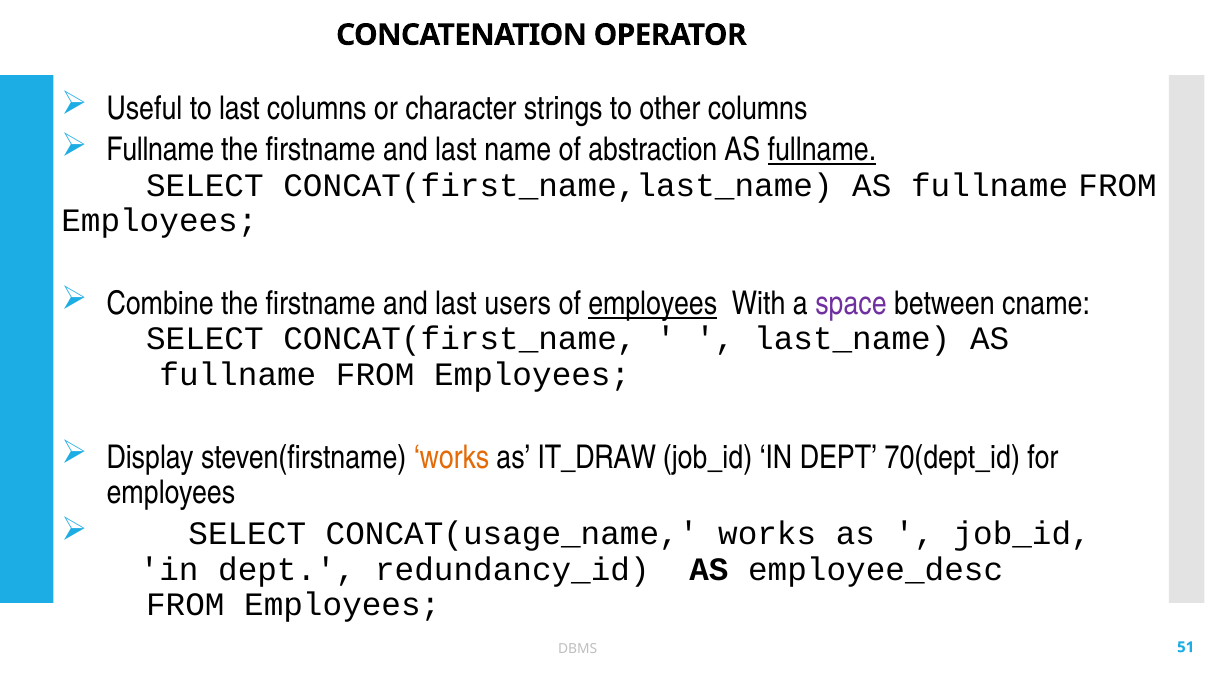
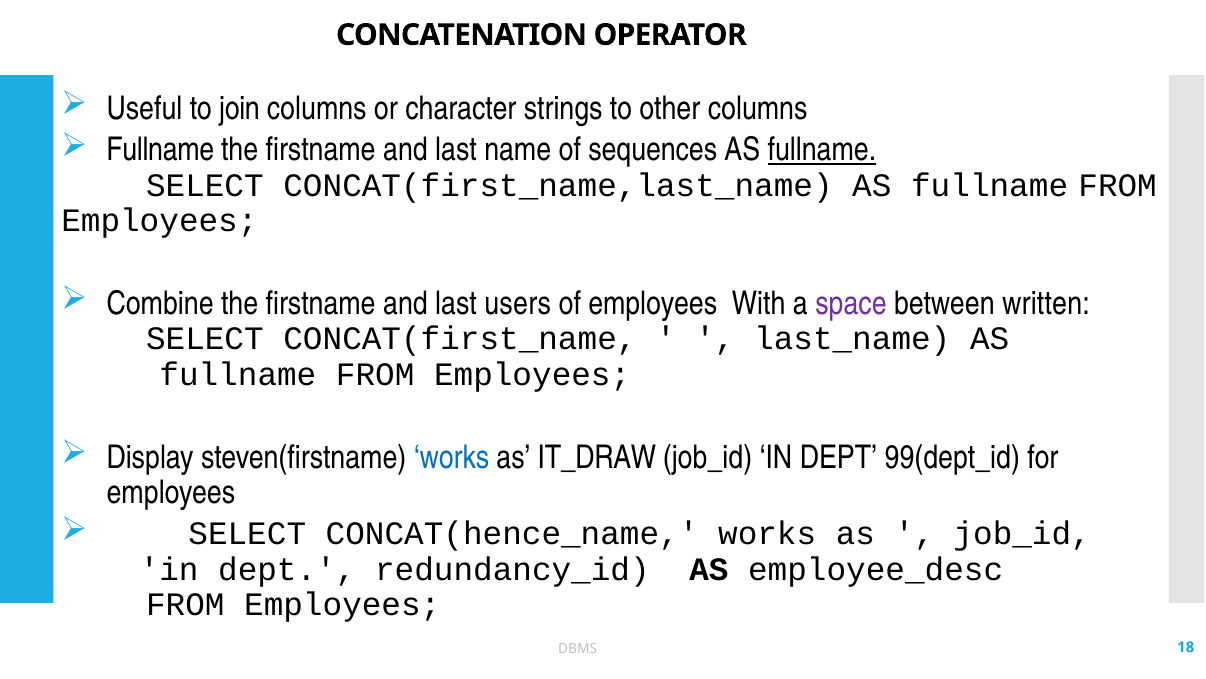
to last: last -> join
abstraction: abstraction -> sequences
employees at (653, 303) underline: present -> none
cname: cname -> written
works at (452, 457) colour: orange -> blue
70(dept_id: 70(dept_id -> 99(dept_id
CONCAT(usage_name: CONCAT(usage_name -> CONCAT(hence_name
51: 51 -> 18
